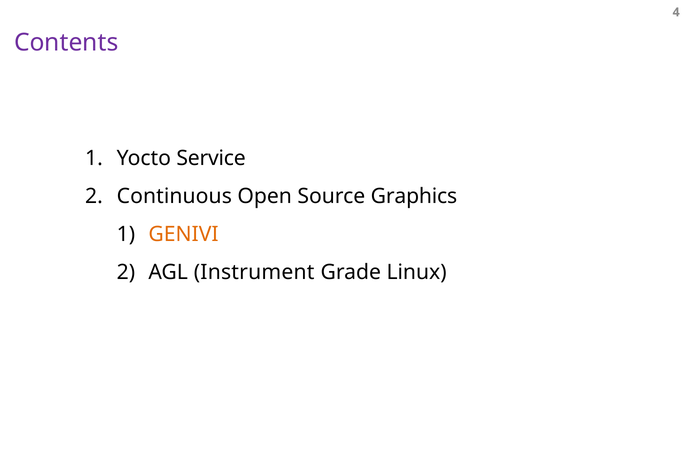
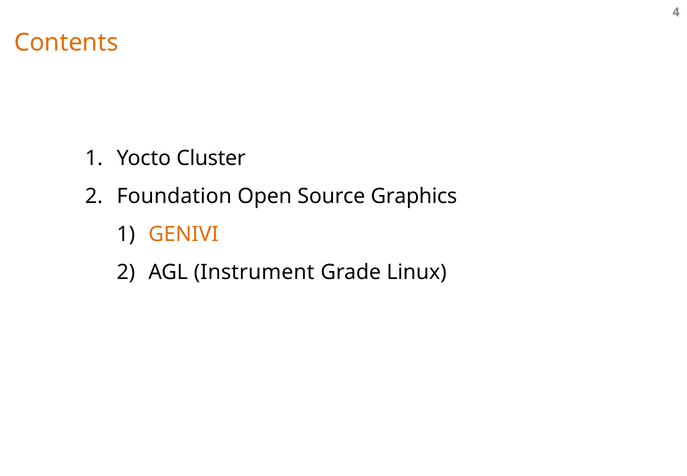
Contents colour: purple -> orange
Service: Service -> Cluster
Continuous: Continuous -> Foundation
